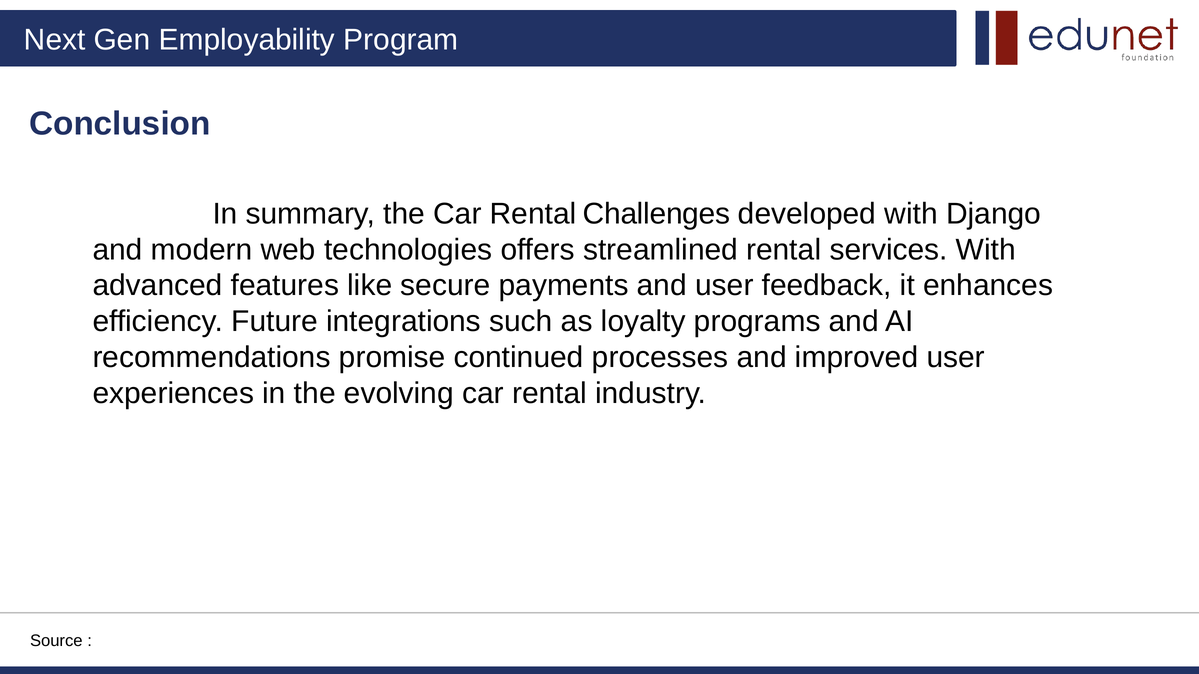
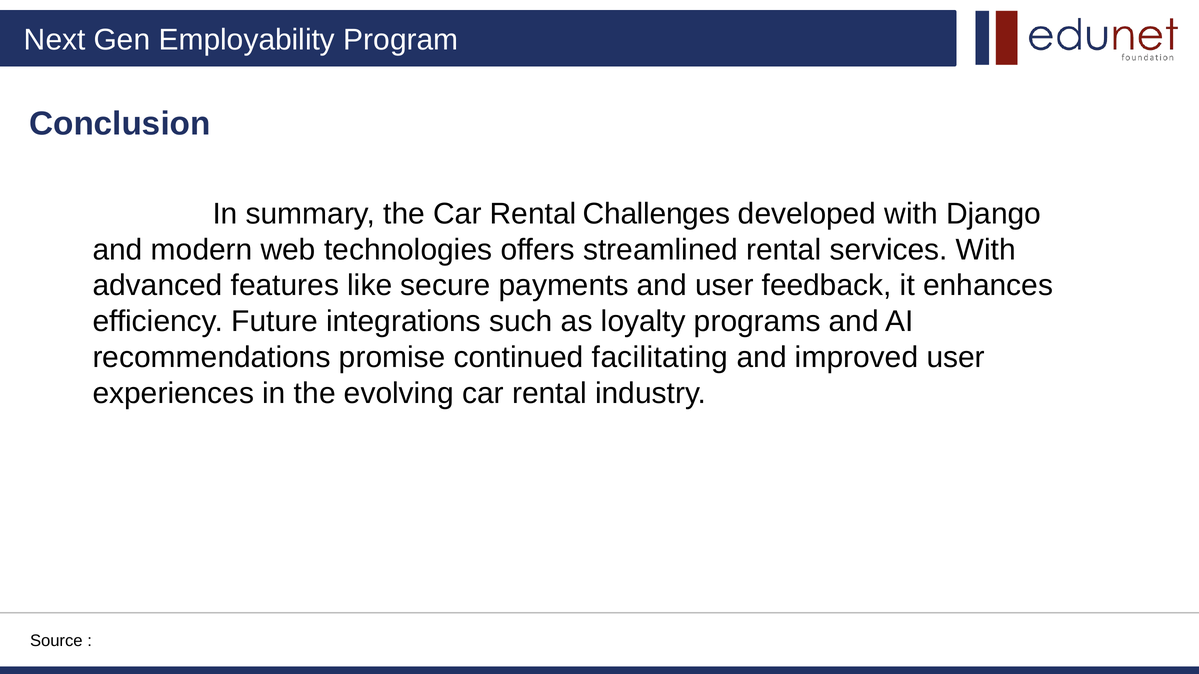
processes: processes -> facilitating
